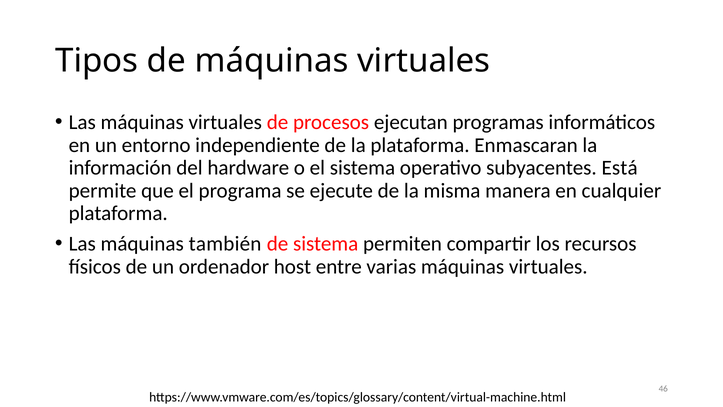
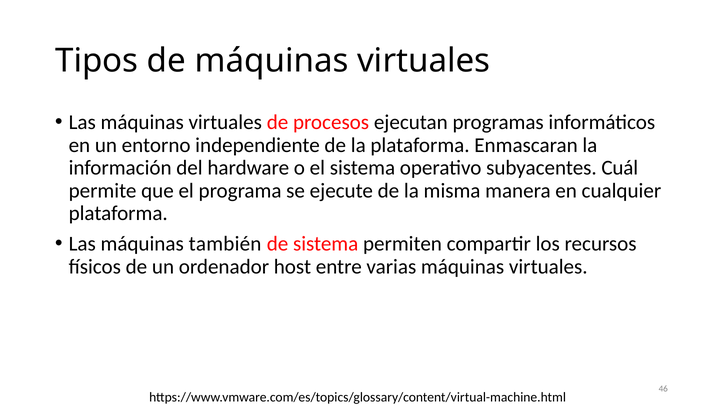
Está: Está -> Cuál
